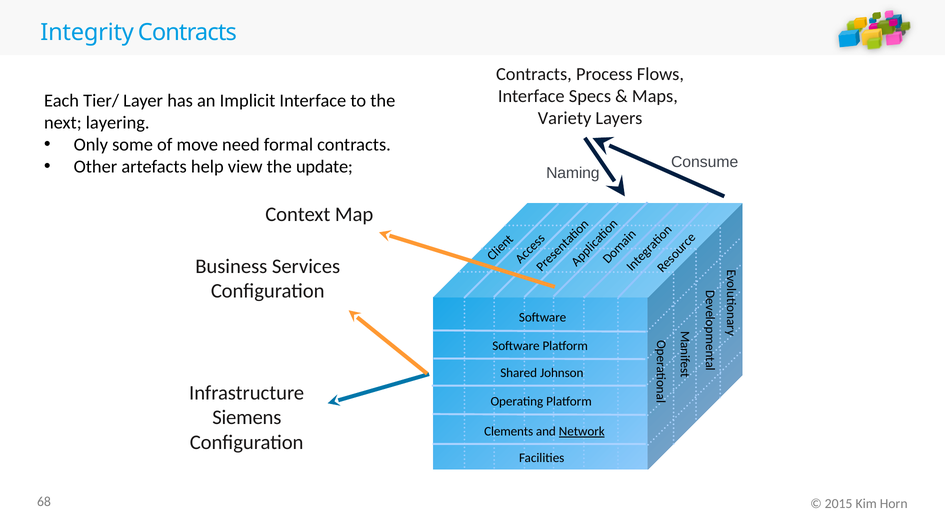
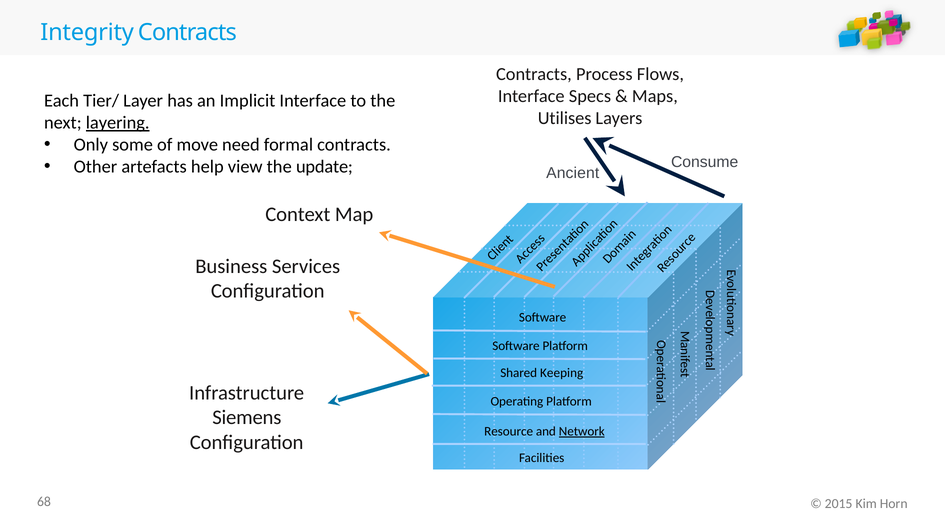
Variety: Variety -> Utilises
layering underline: none -> present
Naming: Naming -> Ancient
Johnson: Johnson -> Keeping
Clements: Clements -> Resource
